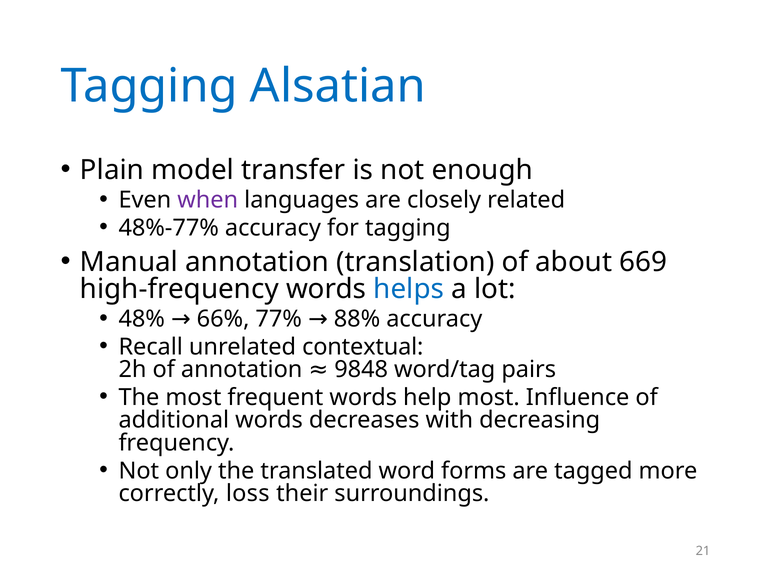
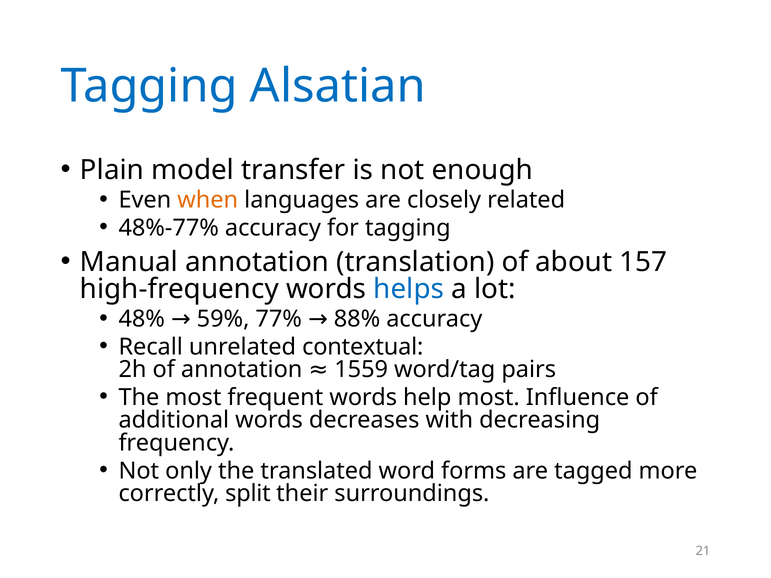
when colour: purple -> orange
669: 669 -> 157
66%: 66% -> 59%
9848: 9848 -> 1559
loss: loss -> split
